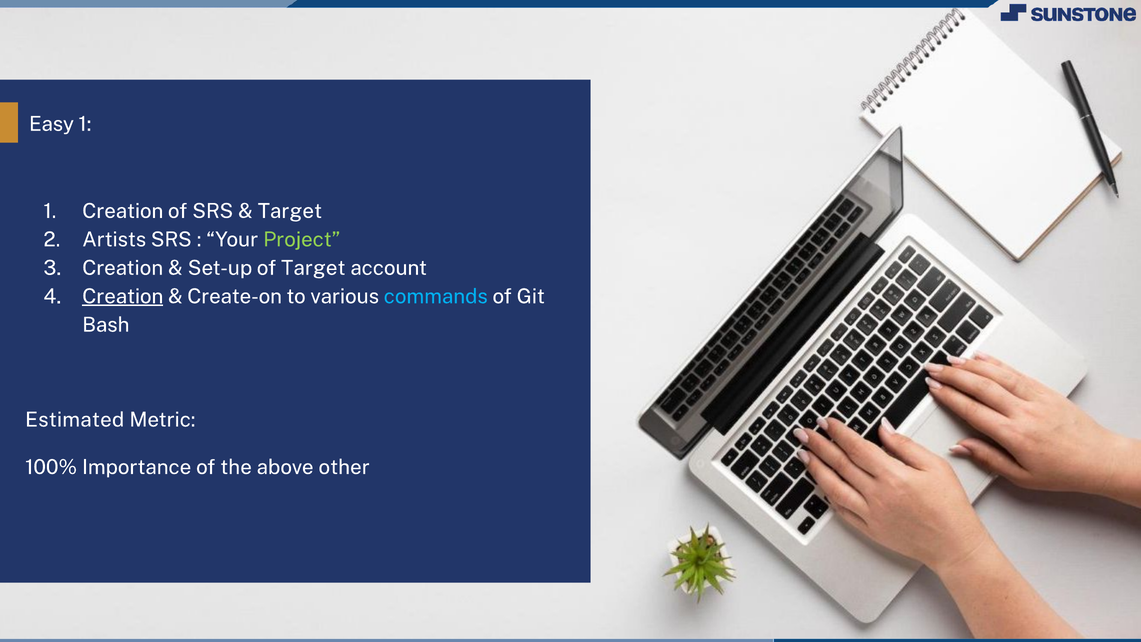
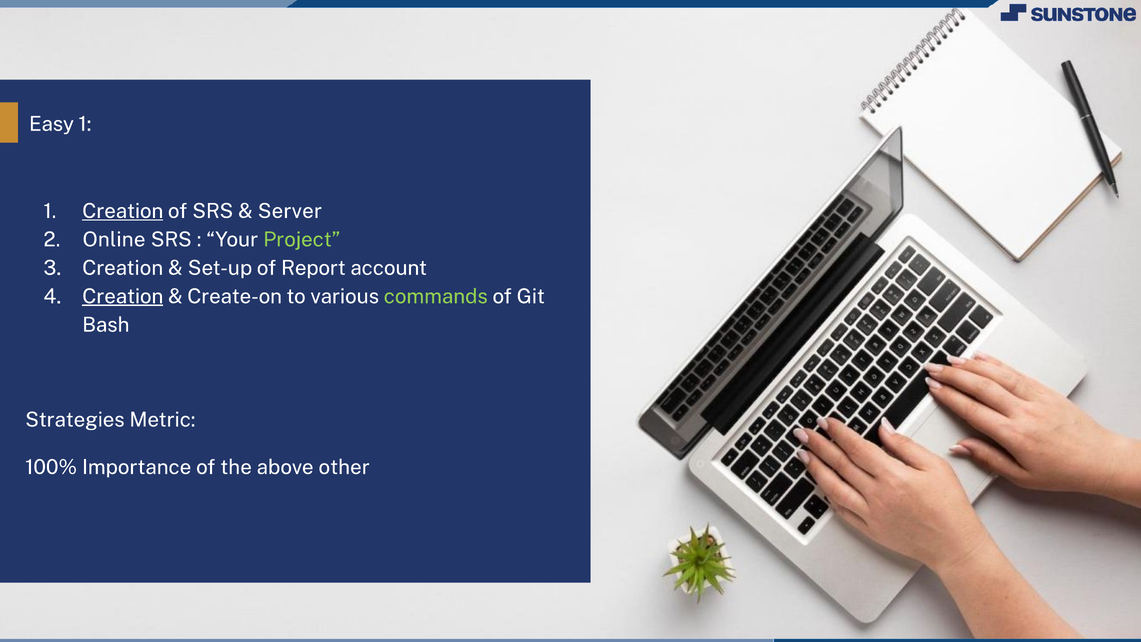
Creation at (123, 211) underline: none -> present
Target at (290, 211): Target -> Server
Artists: Artists -> Online
of Target: Target -> Report
commands colour: light blue -> light green
Estimated: Estimated -> Strategies
